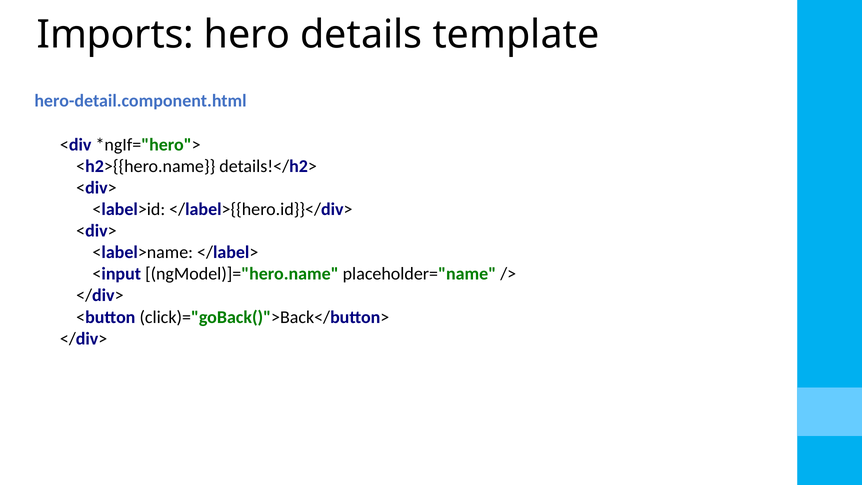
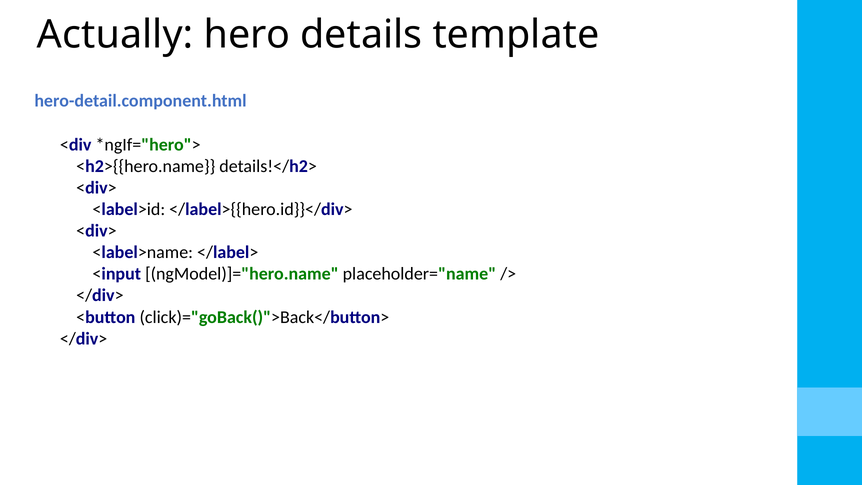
Imports: Imports -> Actually
